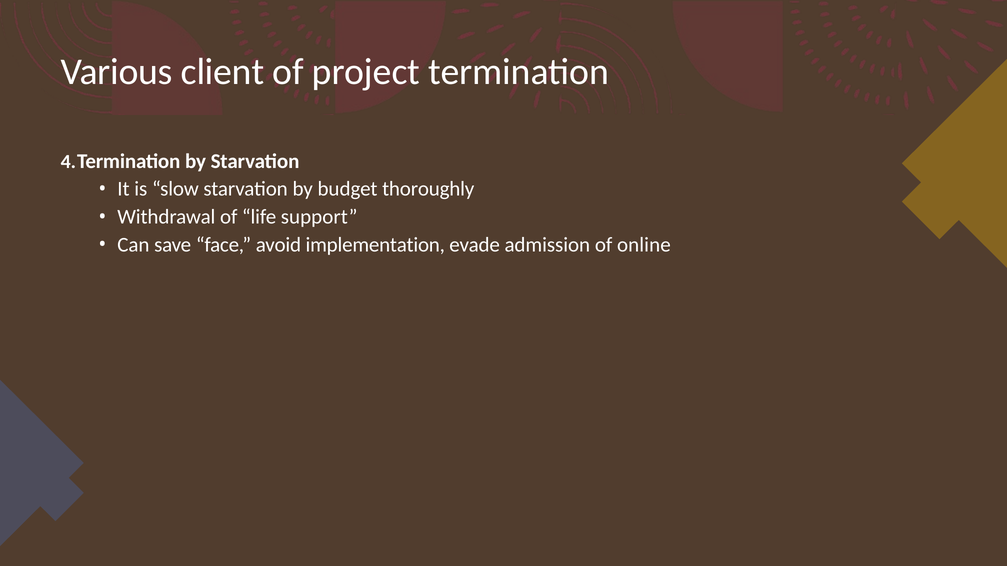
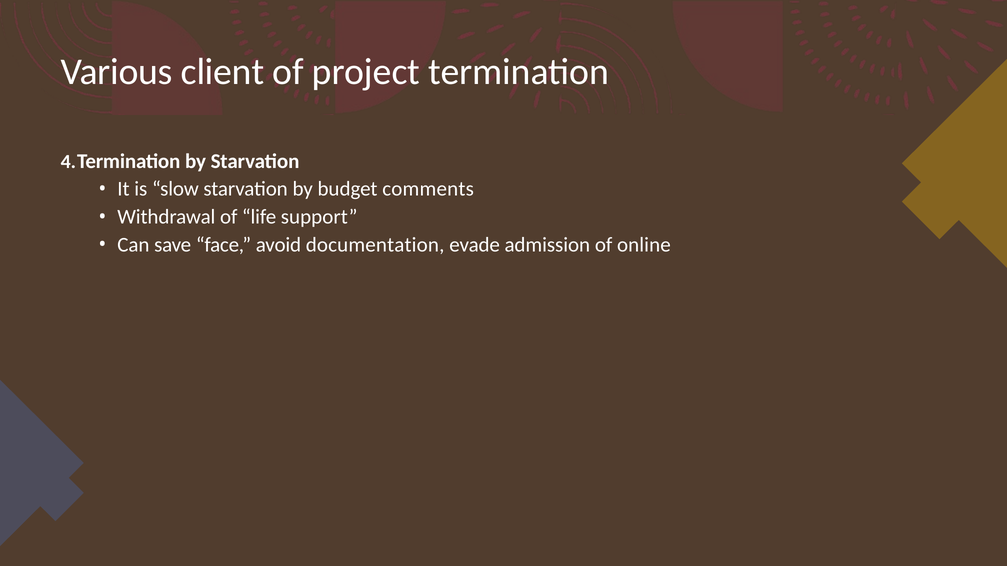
thoroughly: thoroughly -> comments
implementation: implementation -> documentation
